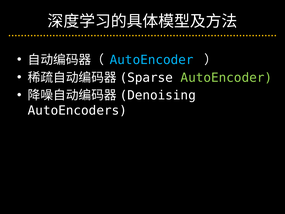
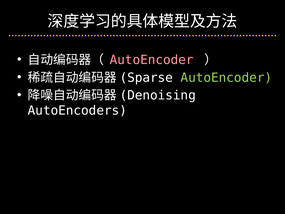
AutoEncoder at (152, 60) colour: light blue -> pink
